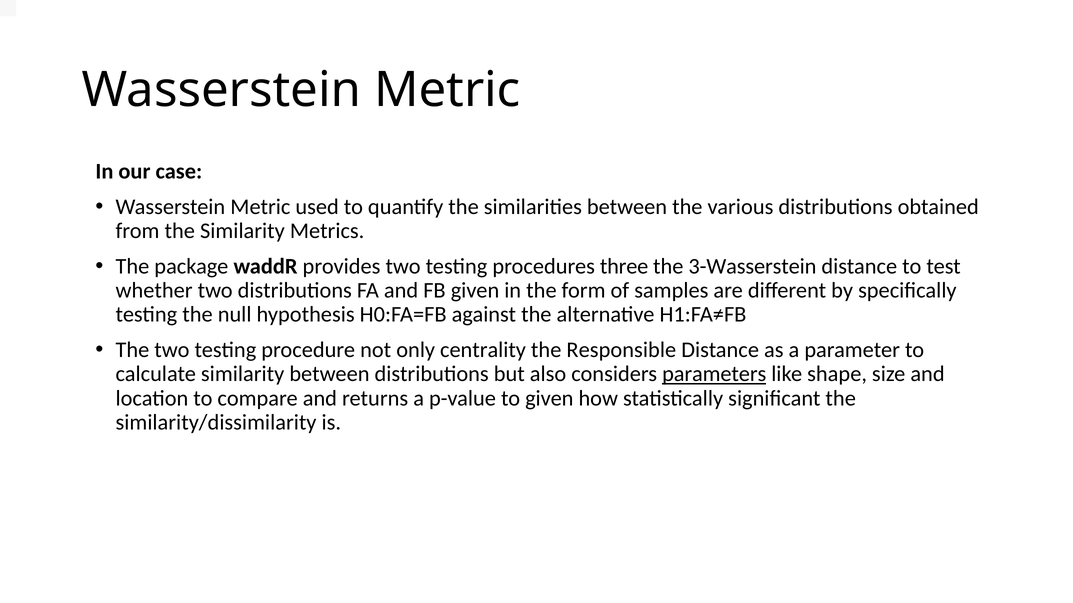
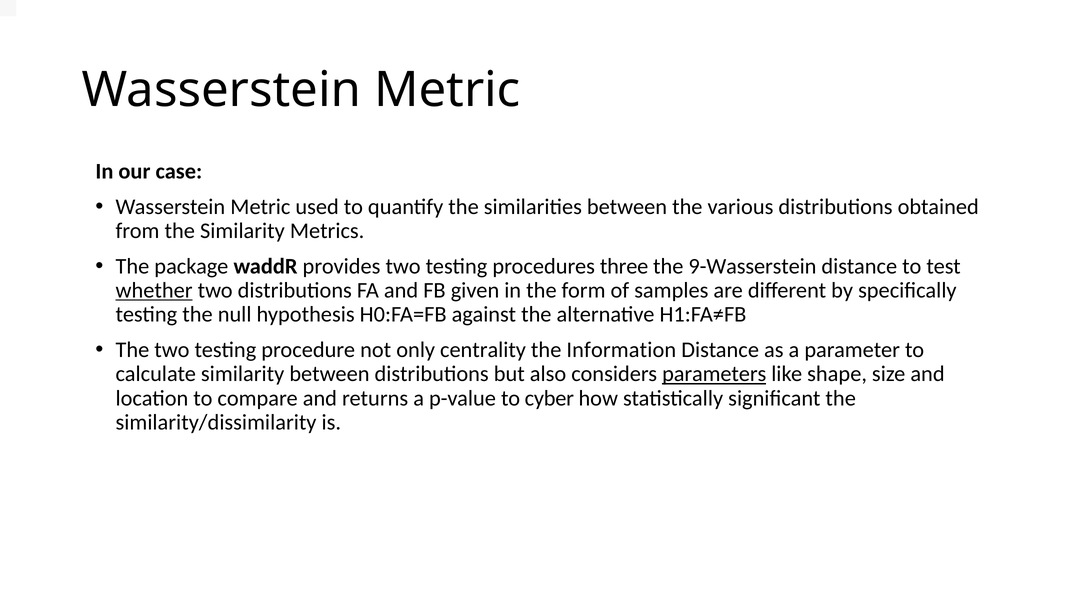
3-Wasserstein: 3-Wasserstein -> 9-Wasserstein
whether underline: none -> present
Responsible: Responsible -> Information
to given: given -> cyber
